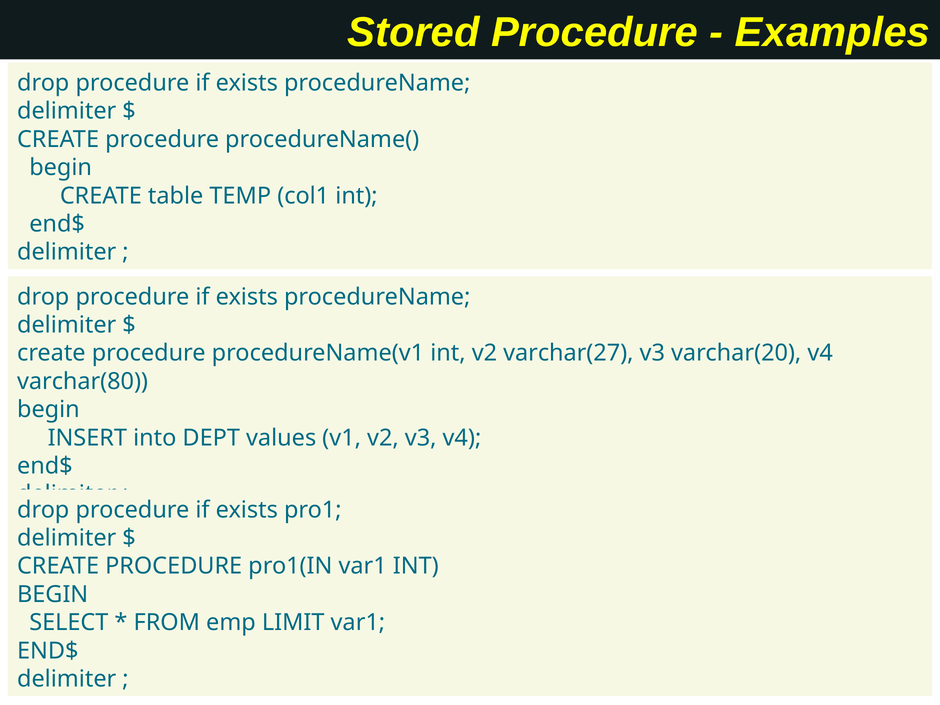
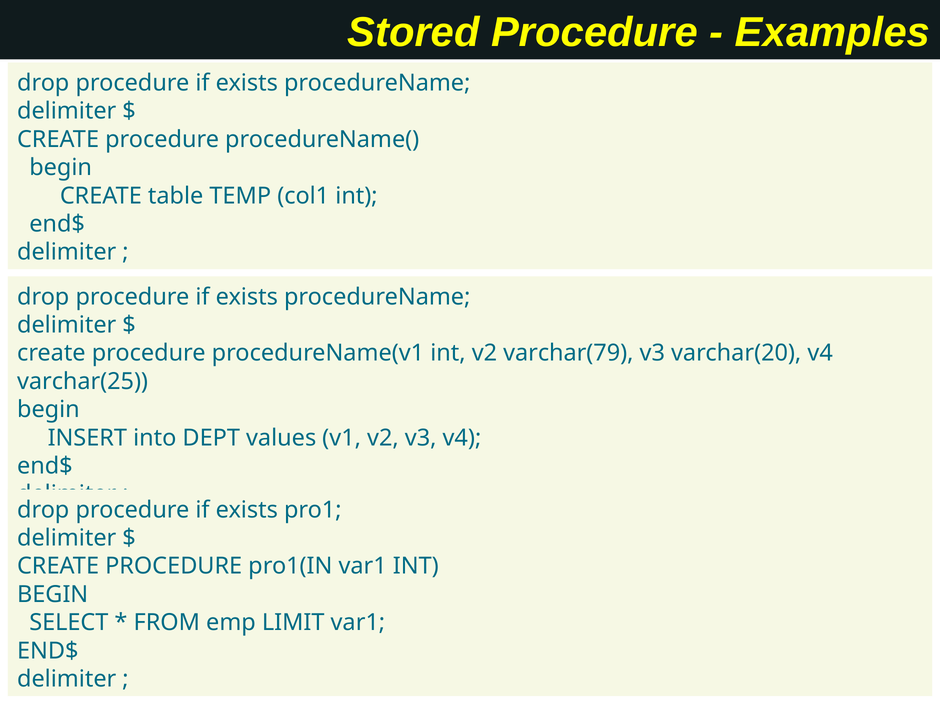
varchar(27: varchar(27 -> varchar(79
varchar(80: varchar(80 -> varchar(25
